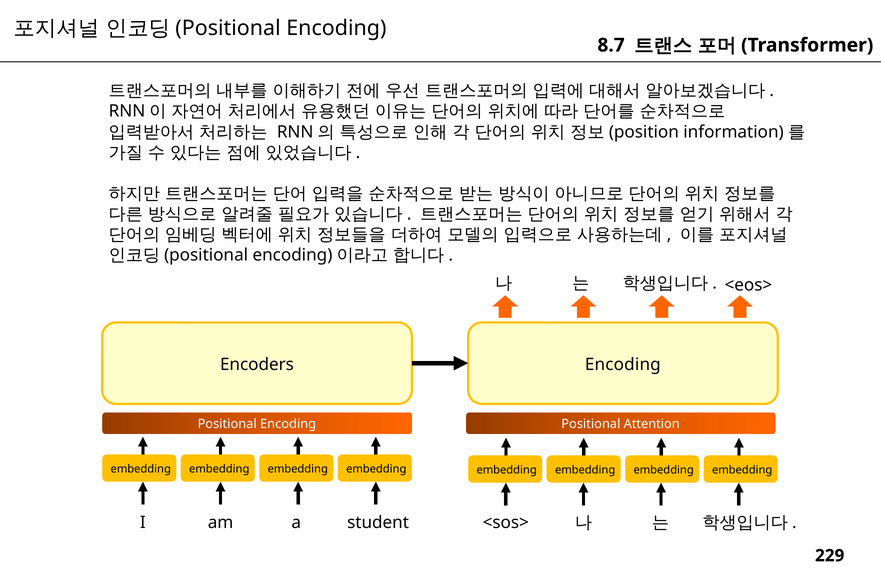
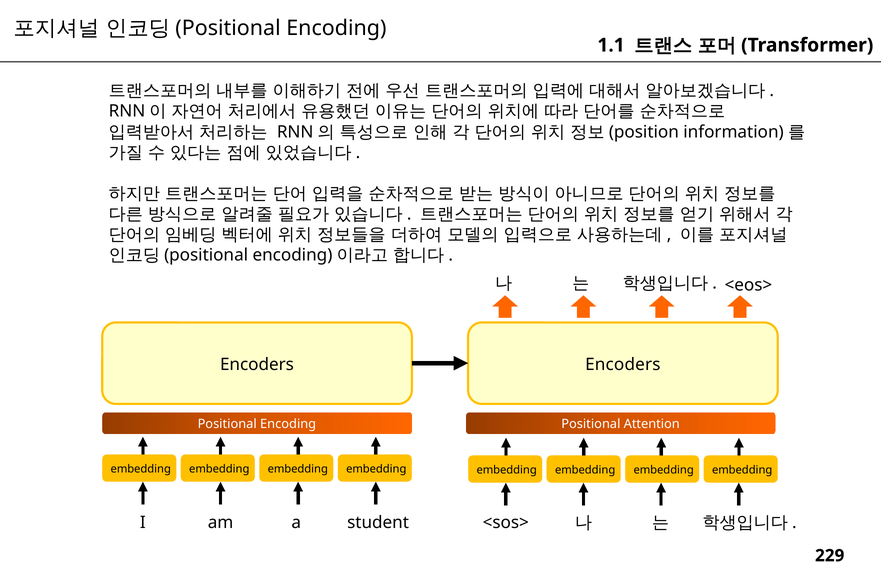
8.7: 8.7 -> 1.1
Encoders Encoding: Encoding -> Encoders
